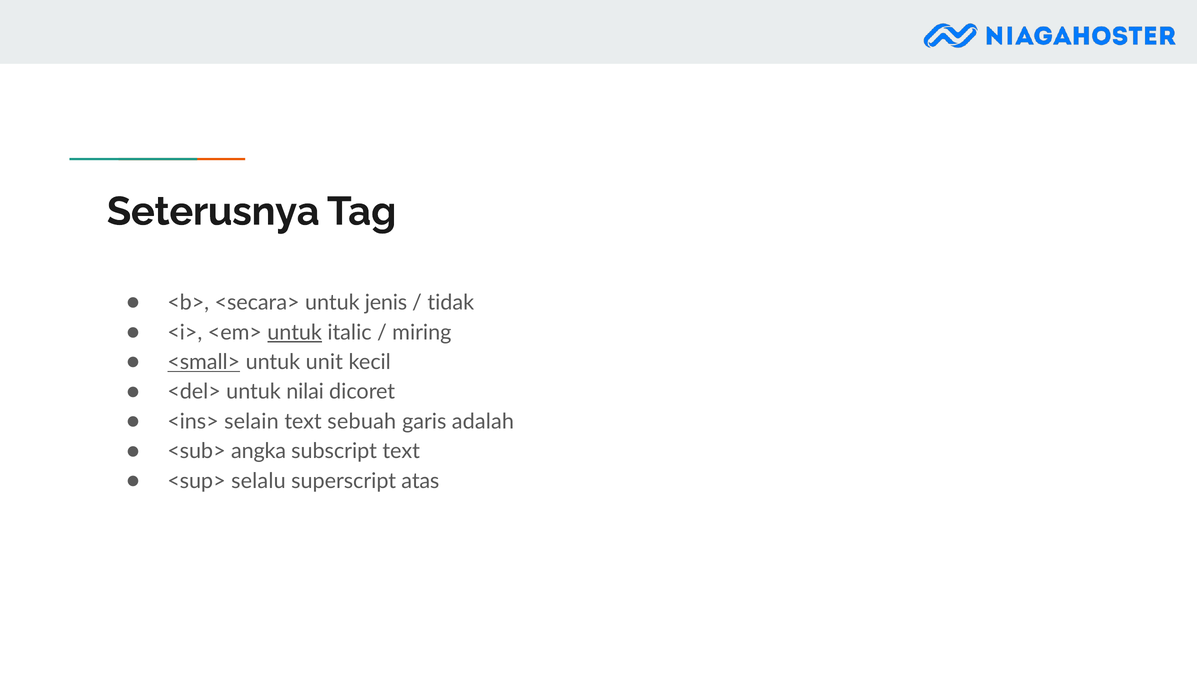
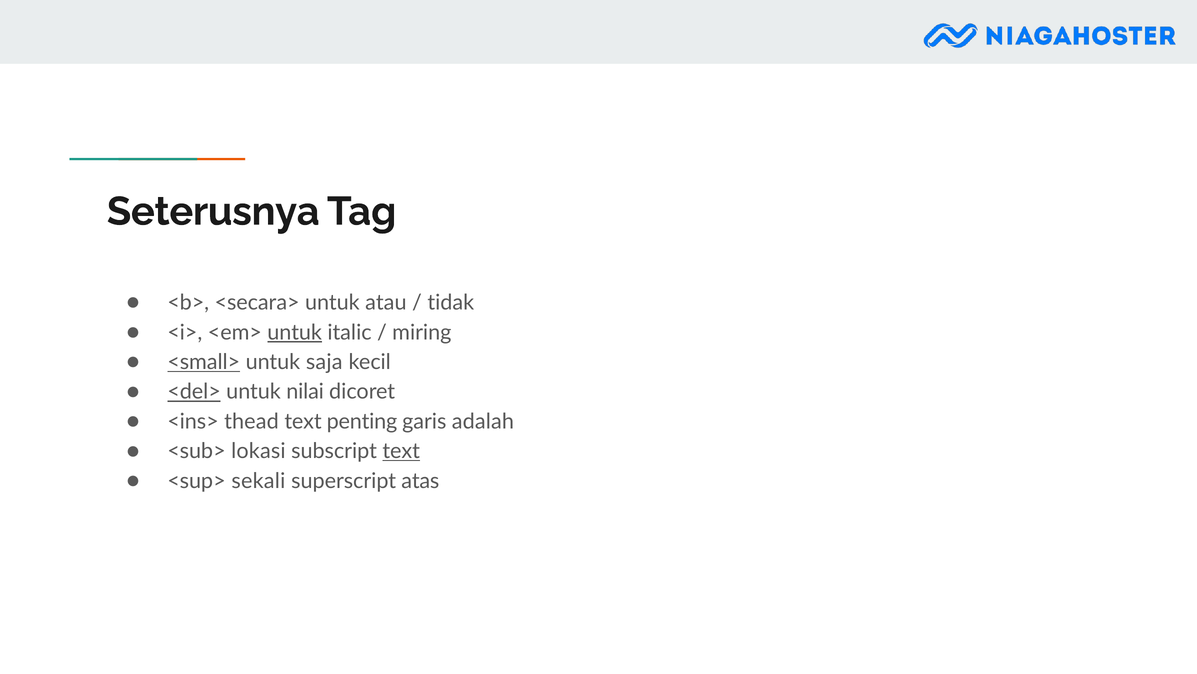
jenis: jenis -> atau
unit: unit -> saja
<del> underline: none -> present
selain: selain -> thead
sebuah: sebuah -> penting
angka: angka -> lokasi
text at (401, 451) underline: none -> present
selalu: selalu -> sekali
